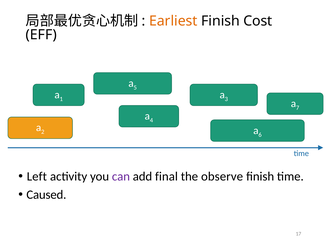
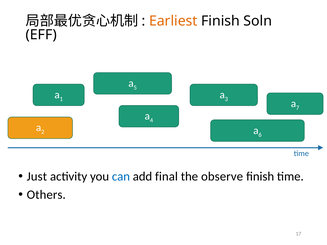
Cost: Cost -> Soln
Left: Left -> Just
can colour: purple -> blue
Caused: Caused -> Others
